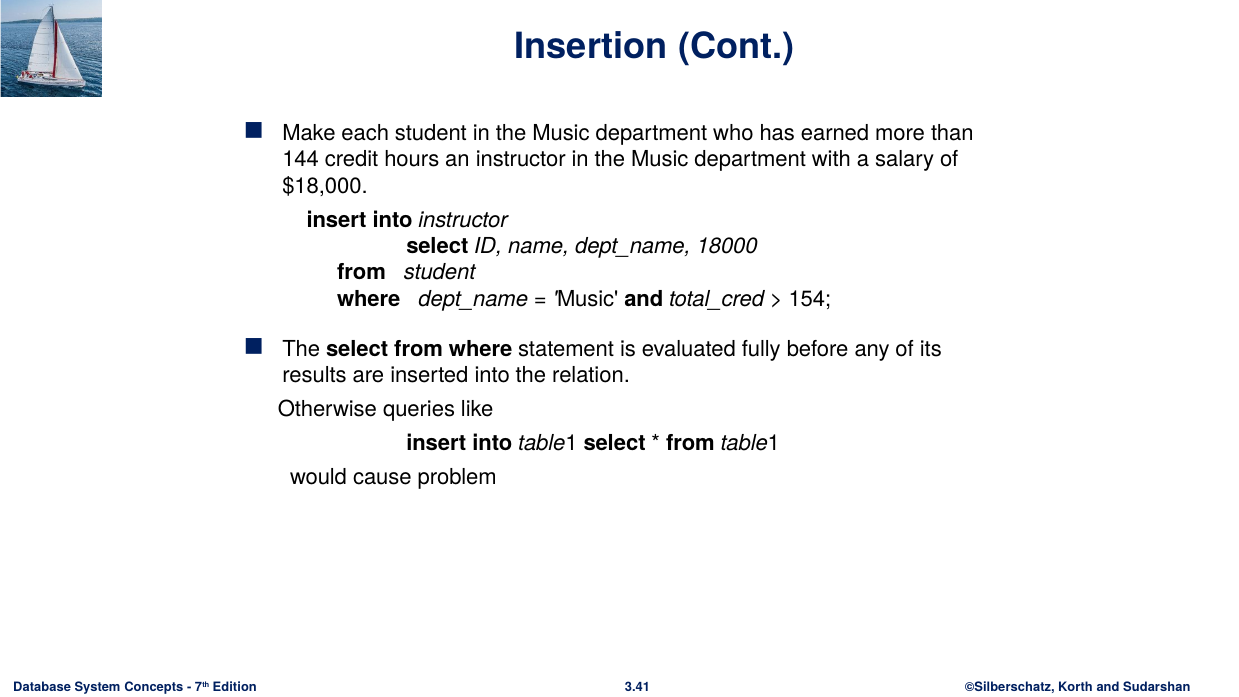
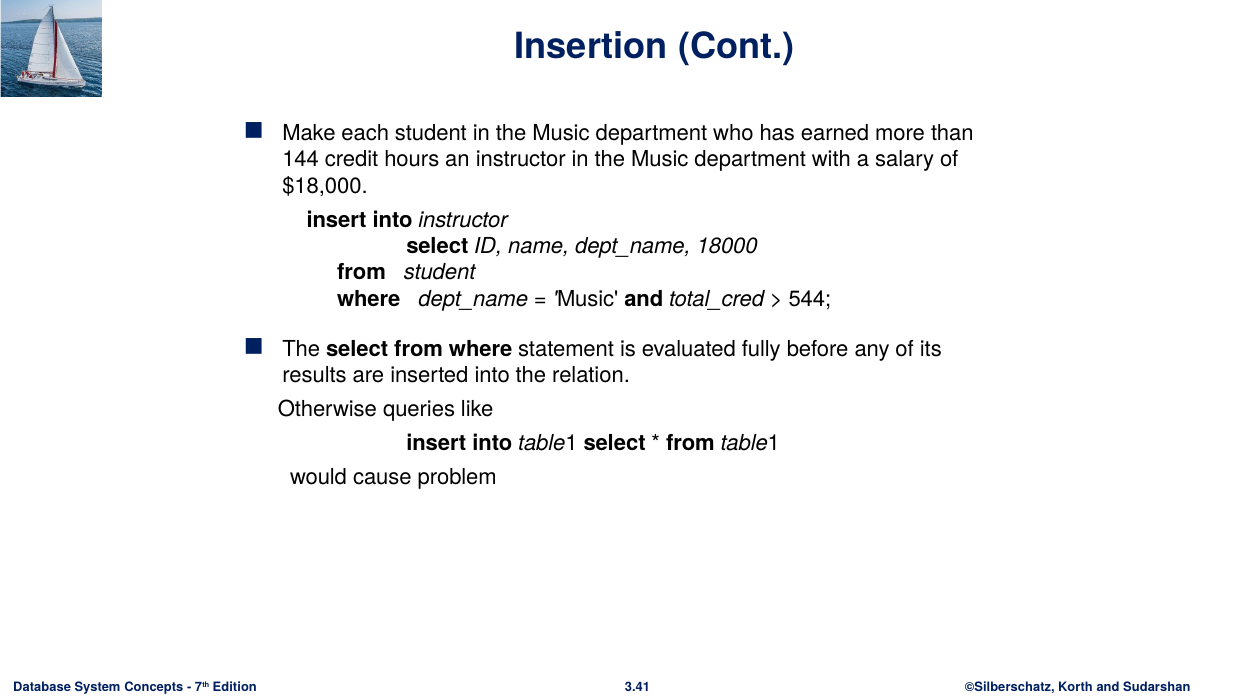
154: 154 -> 544
